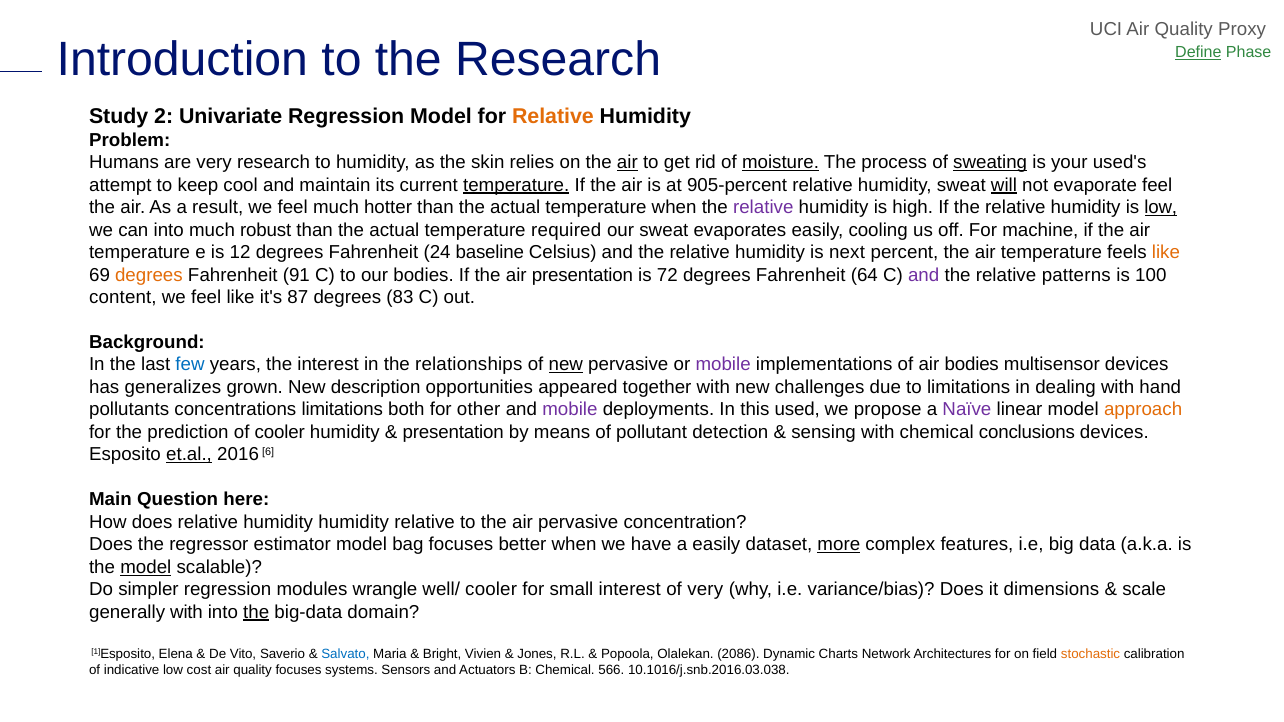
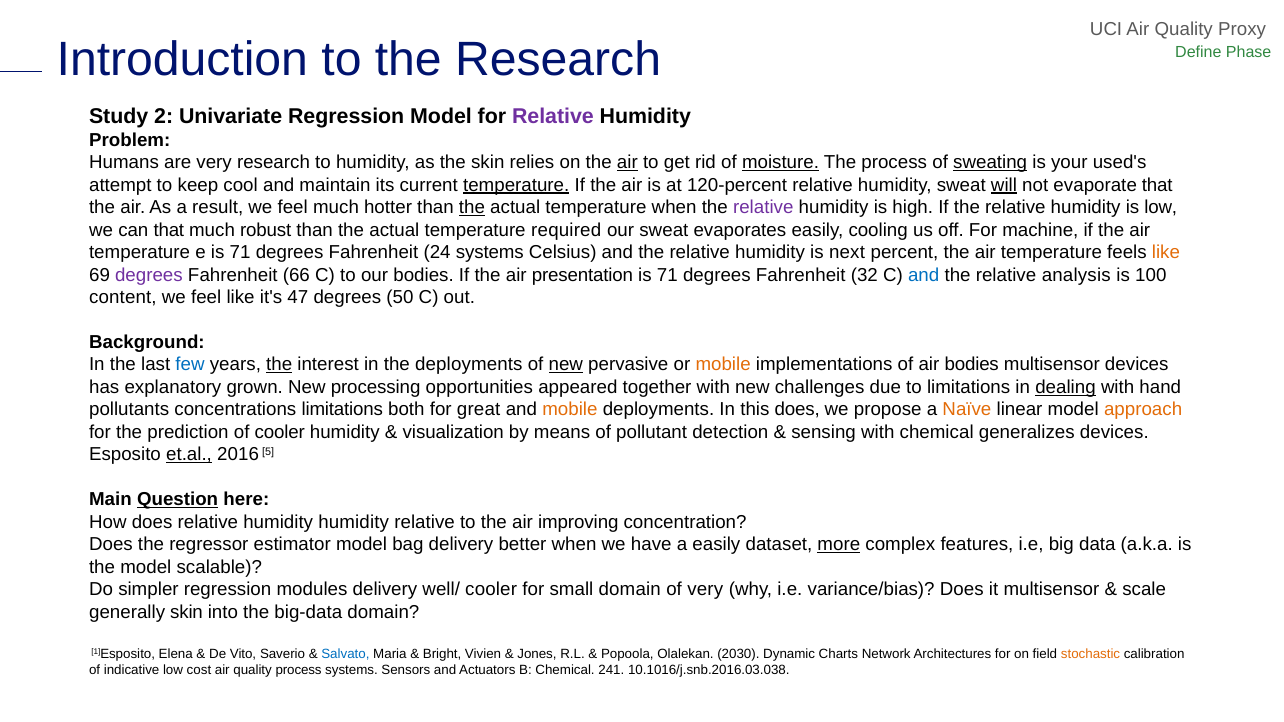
Define underline: present -> none
Relative at (553, 116) colour: orange -> purple
905-percent: 905-percent -> 120-percent
evaporate feel: feel -> that
the at (472, 207) underline: none -> present
low at (1161, 207) underline: present -> none
can into: into -> that
e is 12: 12 -> 71
24 baseline: baseline -> systems
degrees at (149, 275) colour: orange -> purple
91: 91 -> 66
72 at (667, 275): 72 -> 71
64: 64 -> 32
and at (924, 275) colour: purple -> blue
patterns: patterns -> analysis
87: 87 -> 47
83: 83 -> 50
the at (279, 365) underline: none -> present
the relationships: relationships -> deployments
mobile at (723, 365) colour: purple -> orange
generalizes: generalizes -> explanatory
description: description -> processing
dealing underline: none -> present
other: other -> great
mobile at (570, 410) colour: purple -> orange
this used: used -> does
Naïve colour: purple -> orange
presentation at (453, 432): presentation -> visualization
conclusions: conclusions -> generalizes
6: 6 -> 5
Question underline: none -> present
air pervasive: pervasive -> improving
bag focuses: focuses -> delivery
model at (146, 567) underline: present -> none
modules wrangle: wrangle -> delivery
small interest: interest -> domain
it dimensions: dimensions -> multisensor
generally with: with -> skin
the at (256, 612) underline: present -> none
2086: 2086 -> 2030
quality focuses: focuses -> process
566: 566 -> 241
